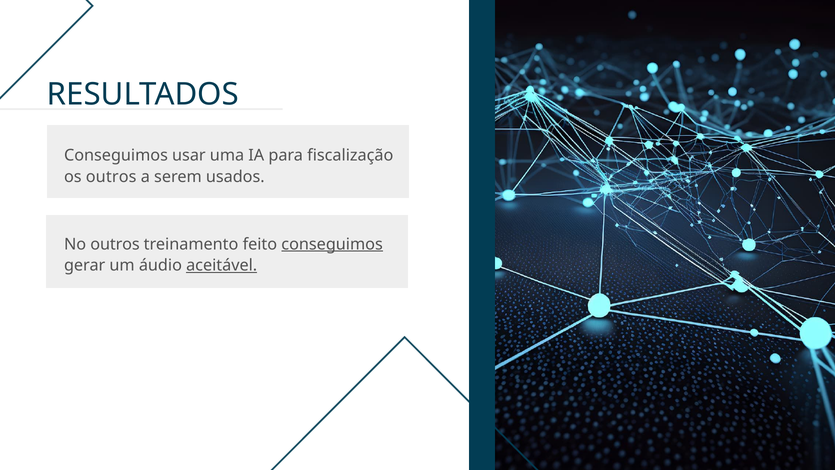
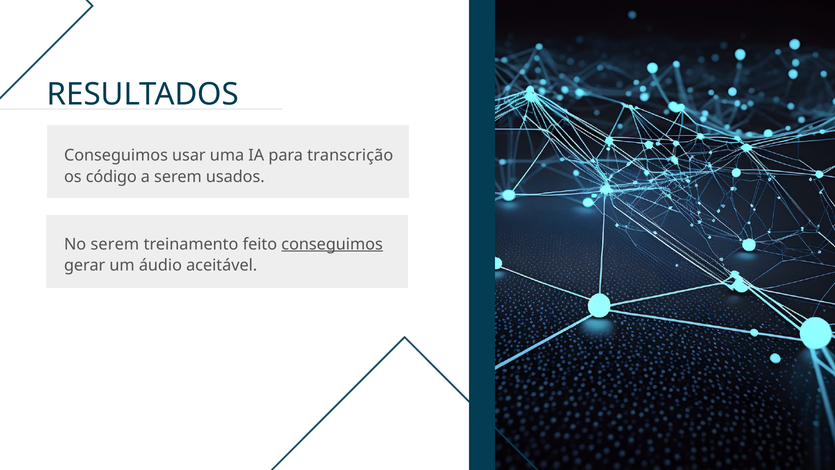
fiscalização: fiscalização -> transcrição
os outros: outros -> código
No outros: outros -> serem
aceitável underline: present -> none
